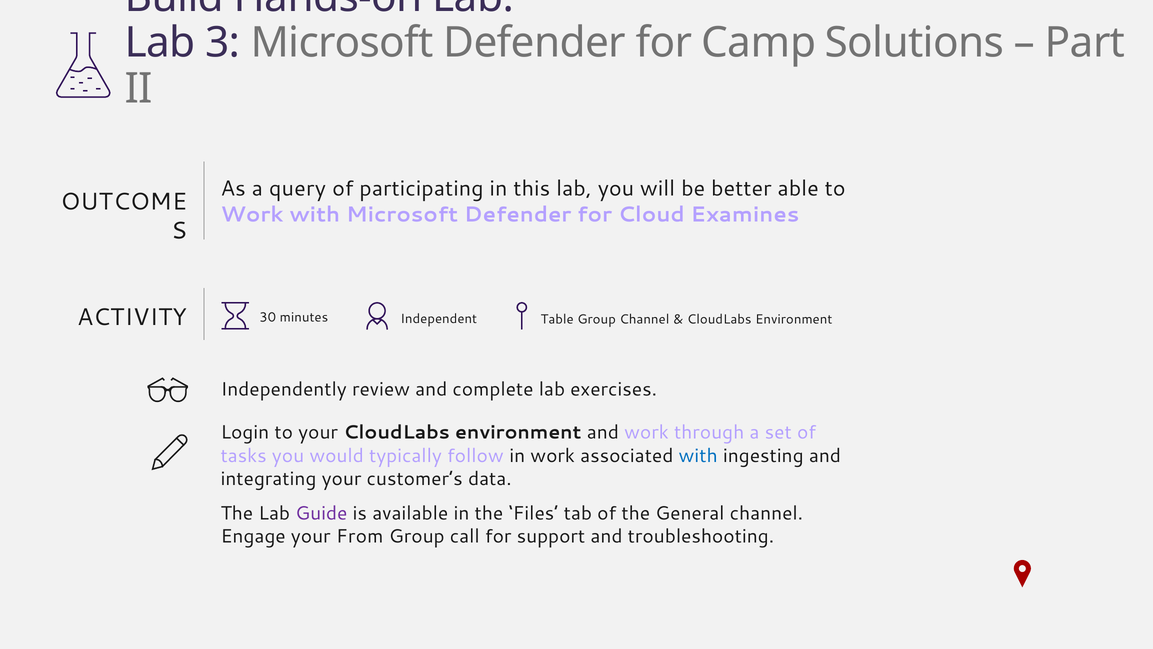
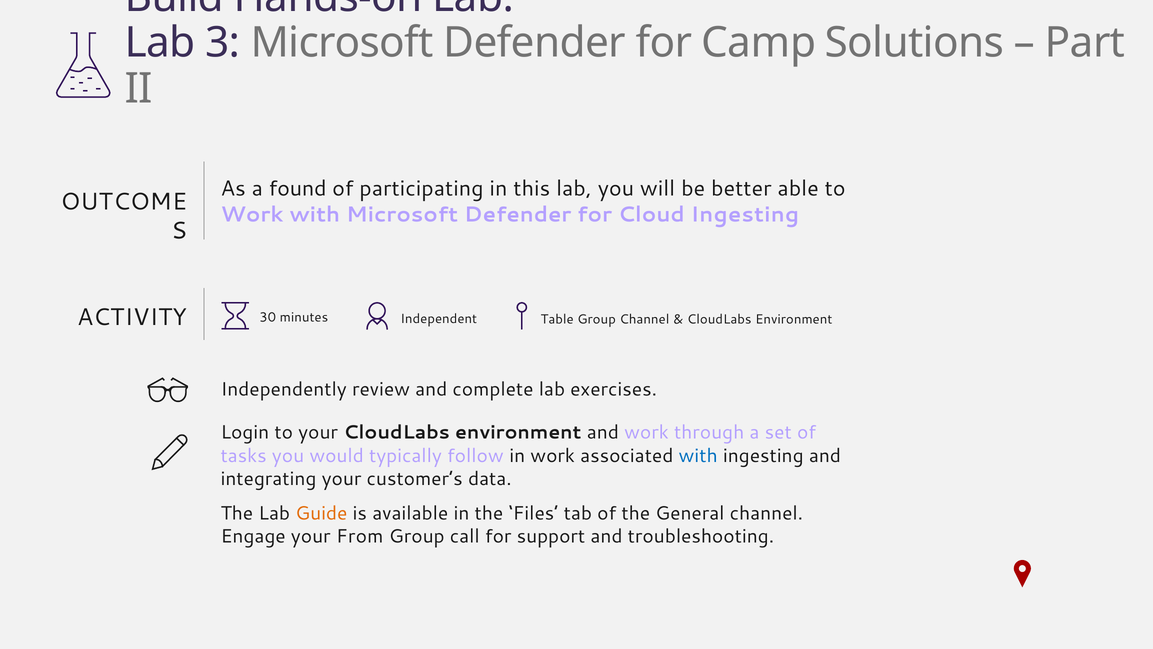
query: query -> found
Cloud Examines: Examines -> Ingesting
Guide colour: purple -> orange
